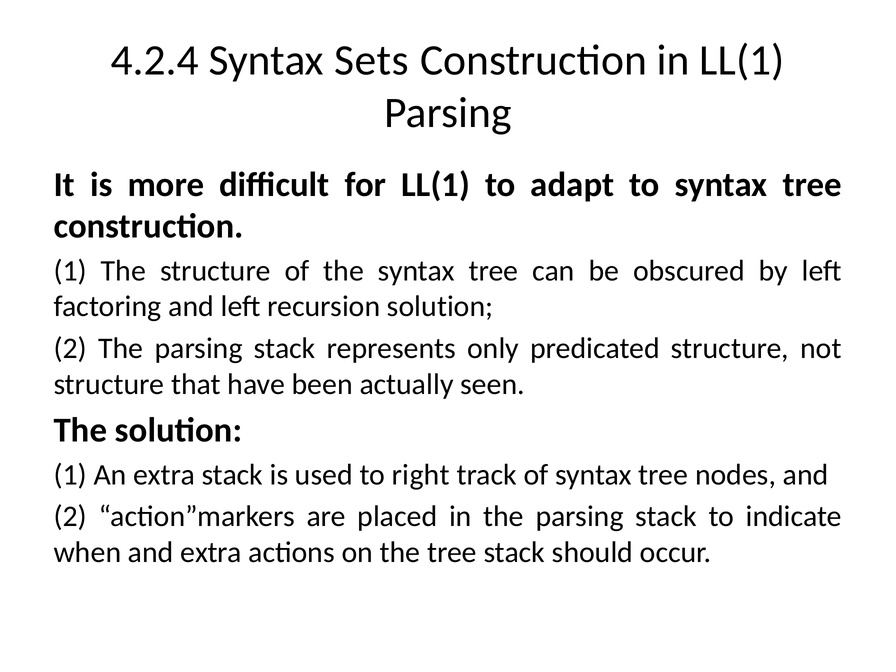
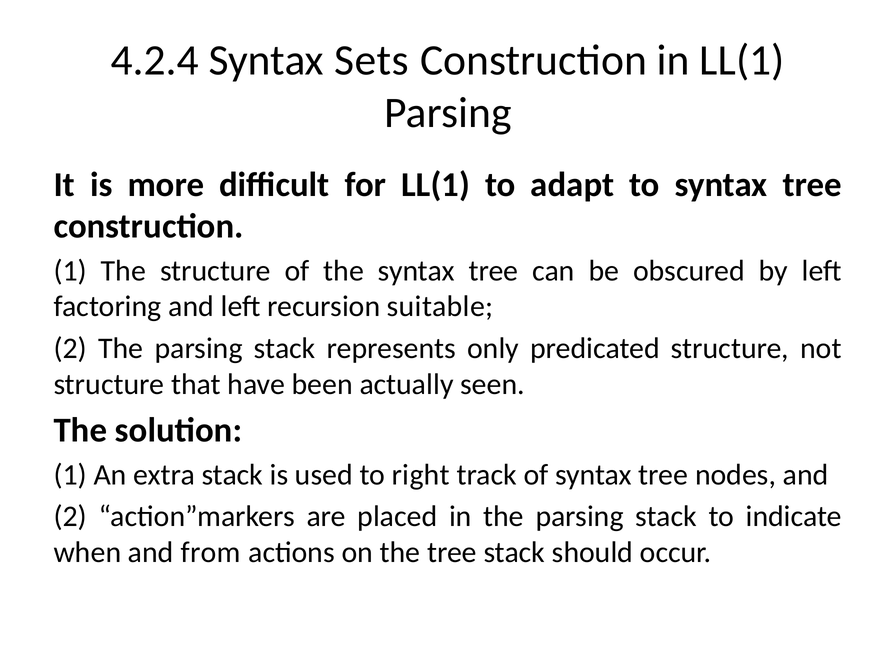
recursion solution: solution -> suitable
and extra: extra -> from
